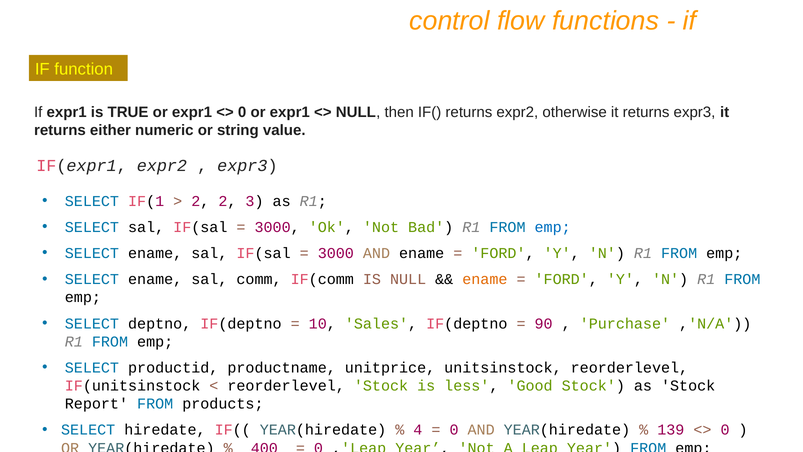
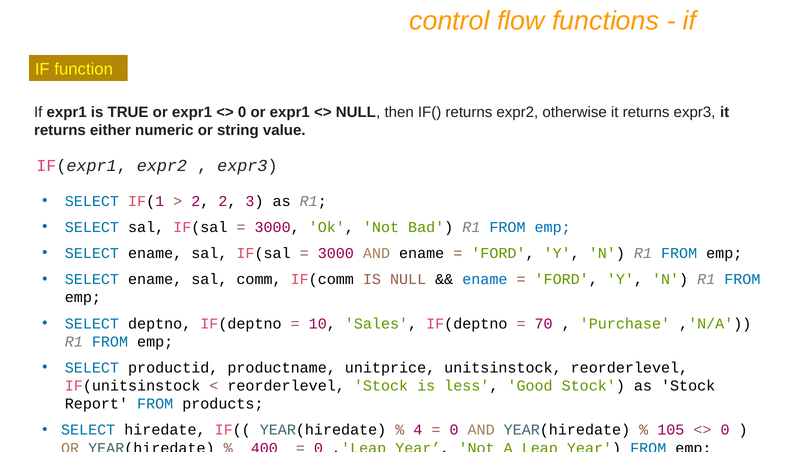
ename at (485, 279) colour: orange -> blue
90: 90 -> 70
139: 139 -> 105
